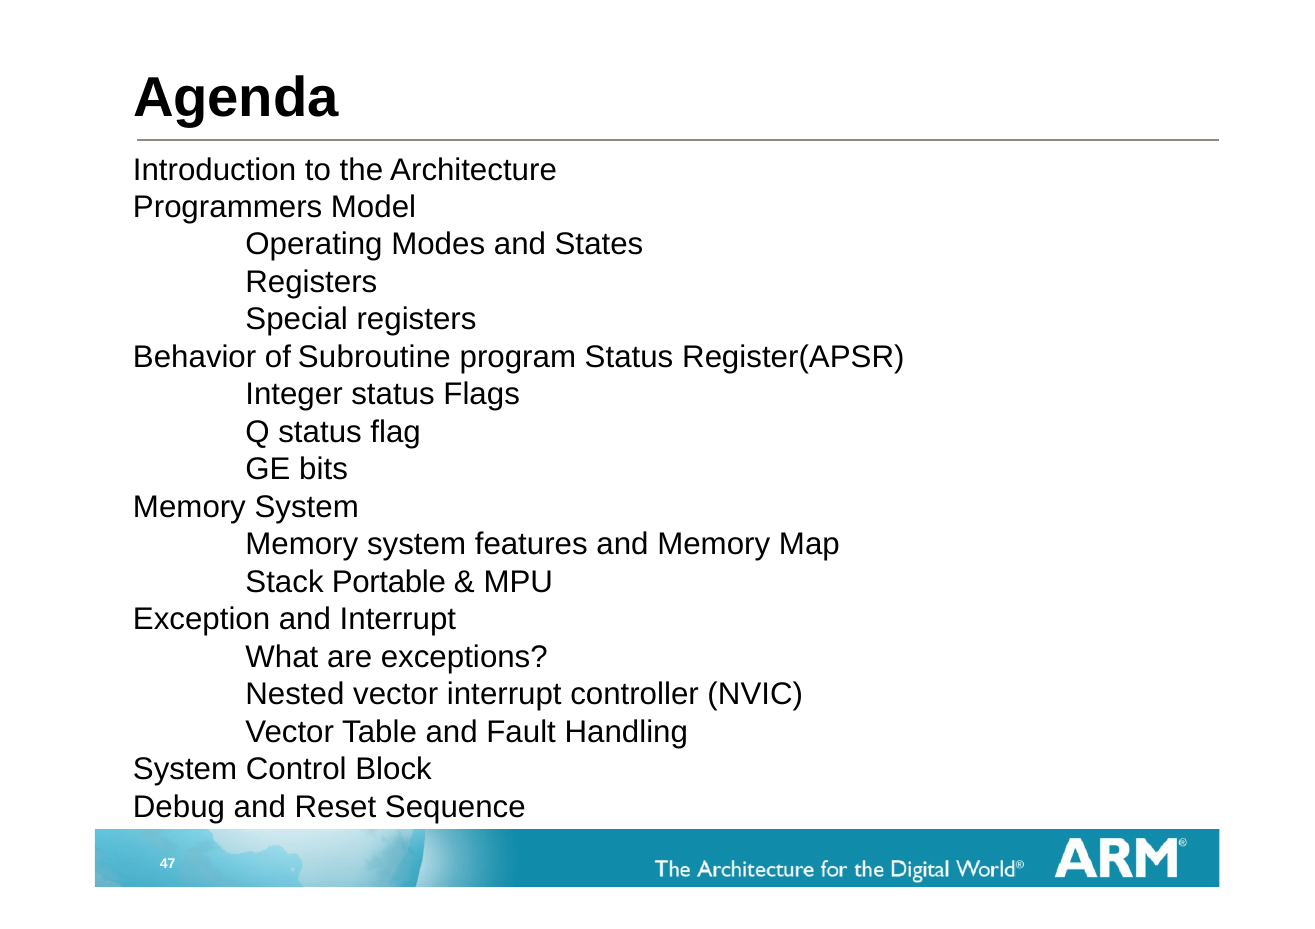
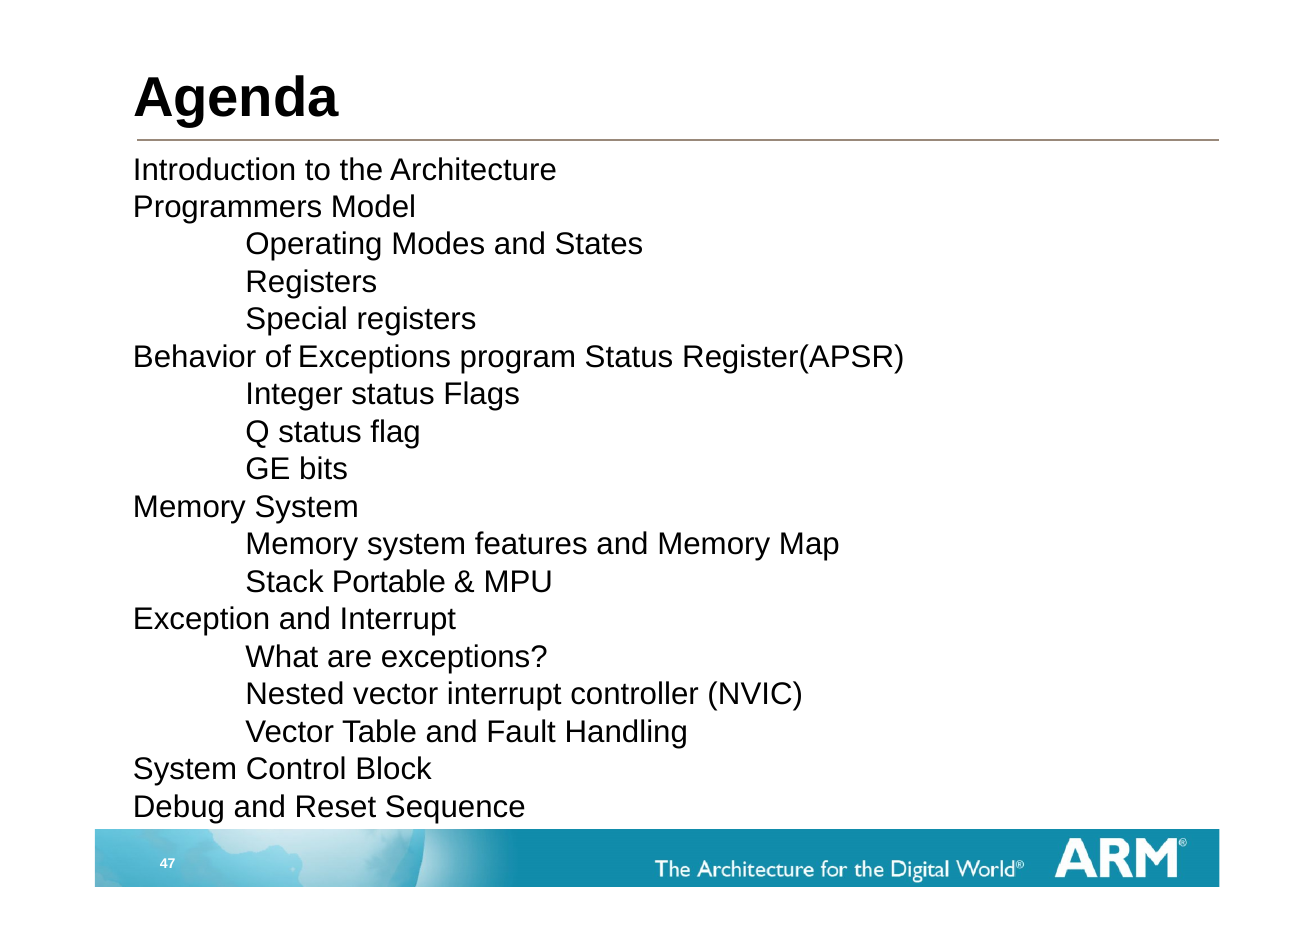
of Subroutine: Subroutine -> Exceptions
